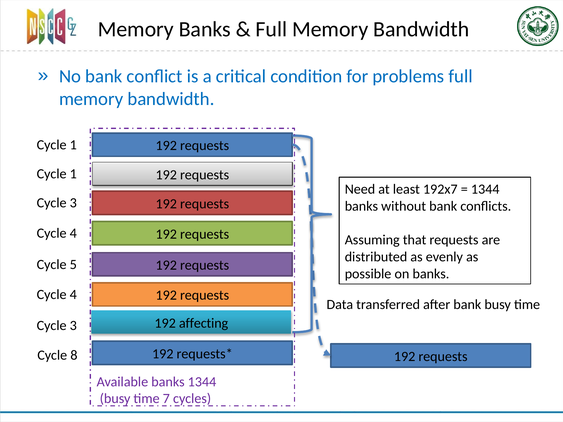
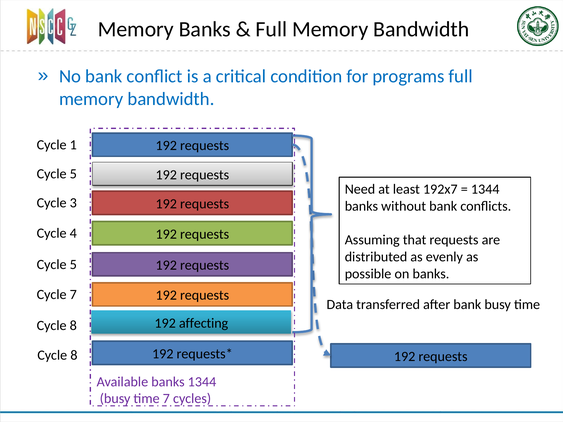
problems: problems -> programs
1 at (73, 174): 1 -> 5
4 at (73, 295): 4 -> 7
3 at (73, 326): 3 -> 8
